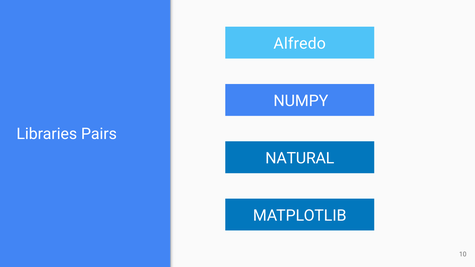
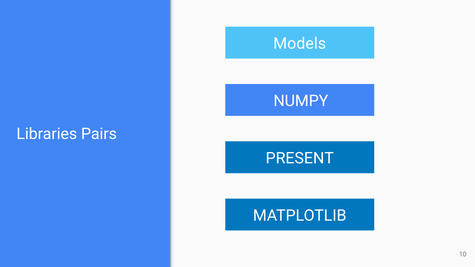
Alfredo: Alfredo -> Models
NATURAL: NATURAL -> PRESENT
